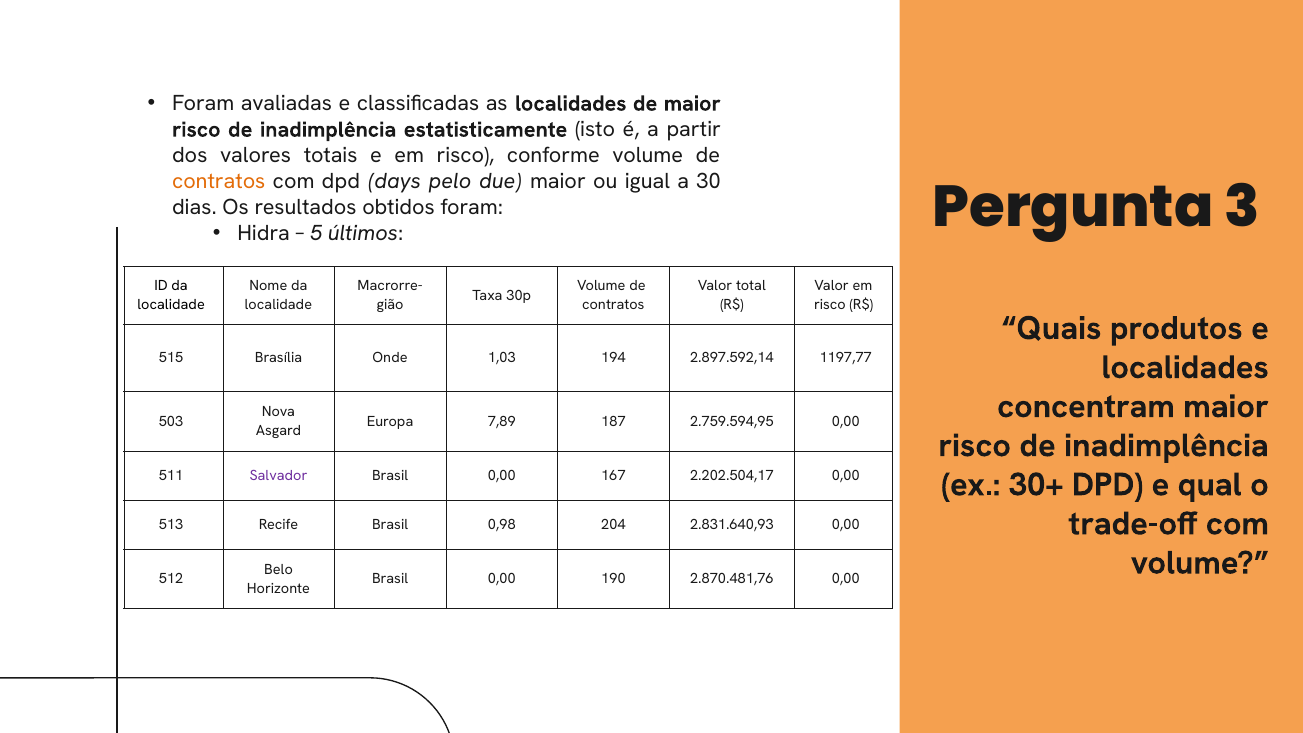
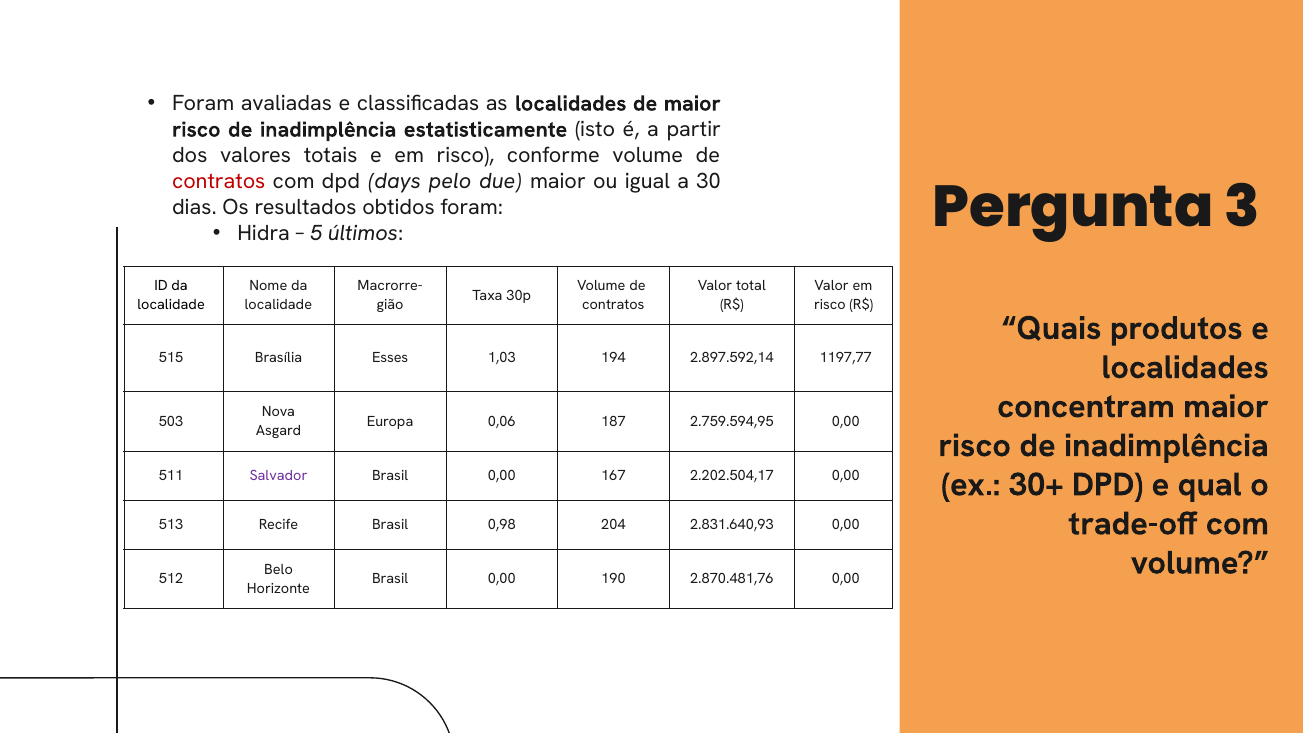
contratos at (219, 182) colour: orange -> red
Onde: Onde -> Esses
7,89: 7,89 -> 0,06
